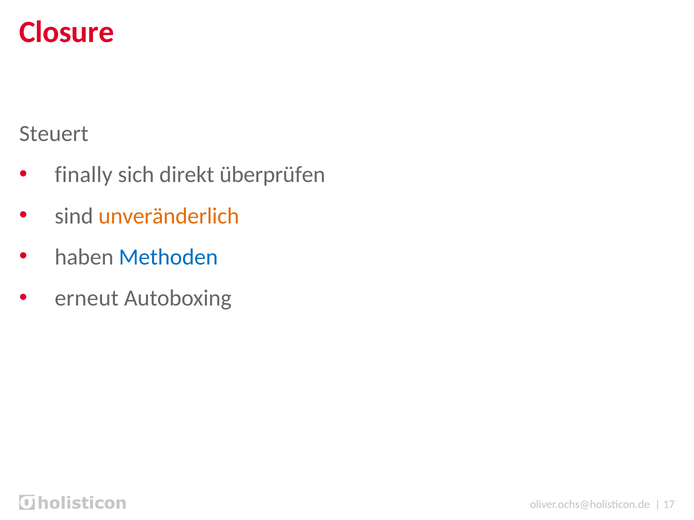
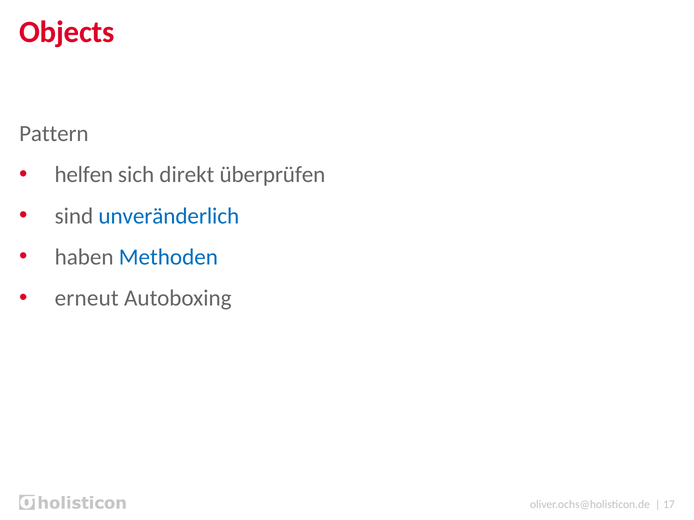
Closure: Closure -> Objects
Steuert: Steuert -> Pattern
finally: finally -> helfen
unveränderlich colour: orange -> blue
